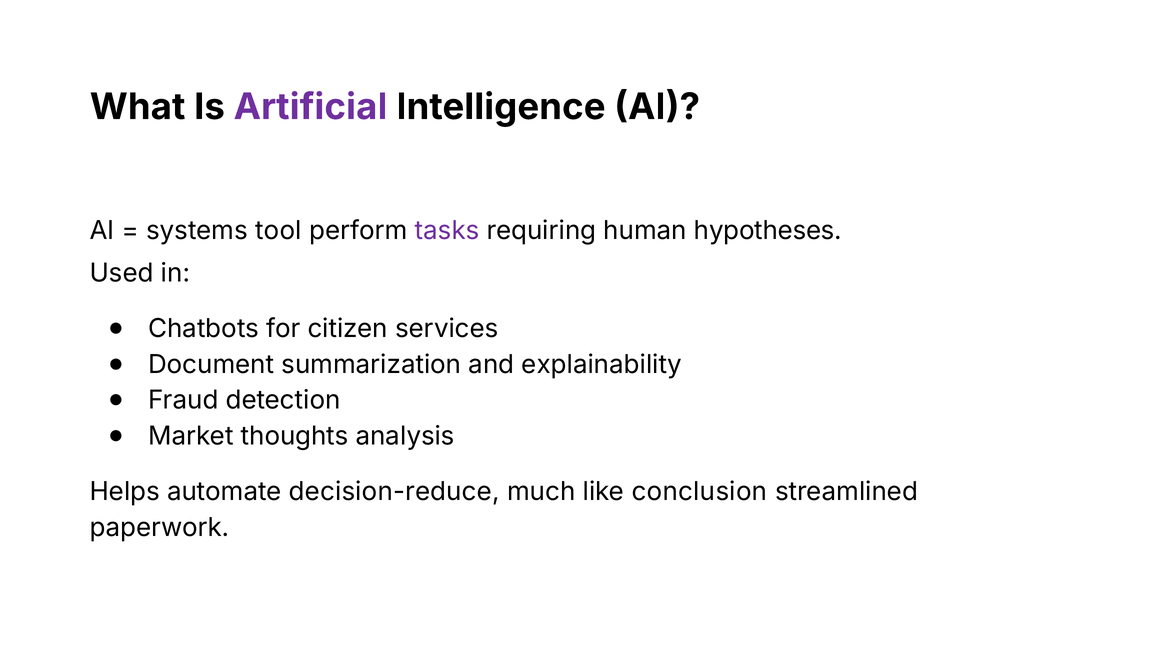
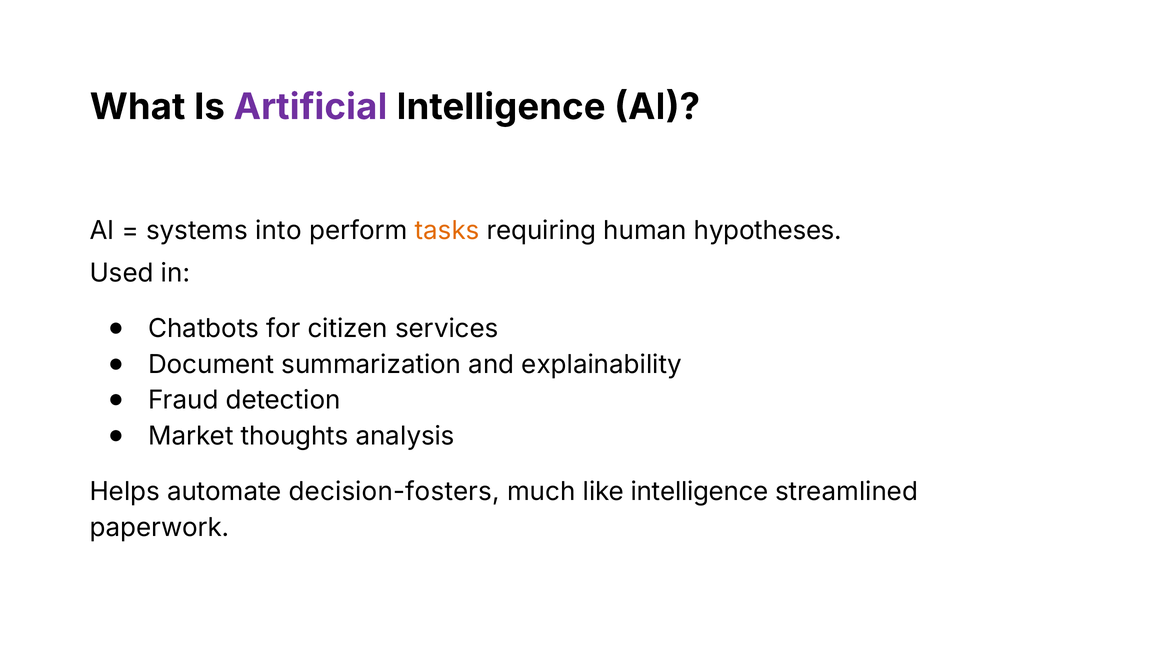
tool: tool -> into
tasks colour: purple -> orange
decision-reduce: decision-reduce -> decision-fosters
like conclusion: conclusion -> intelligence
